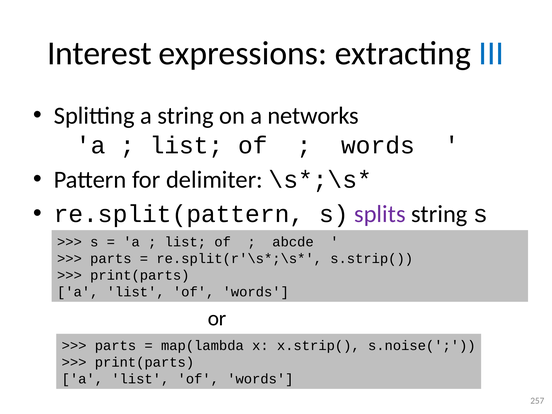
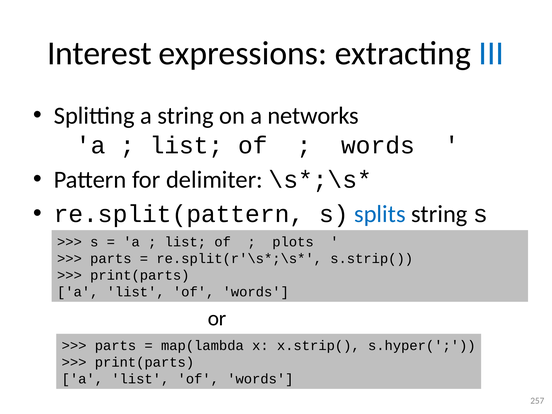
splits colour: purple -> blue
abcde: abcde -> plots
s.noise(: s.noise( -> s.hyper(
